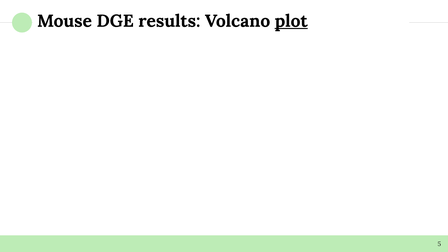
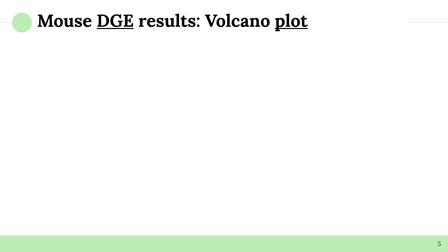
DGE underline: none -> present
